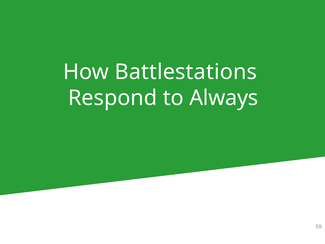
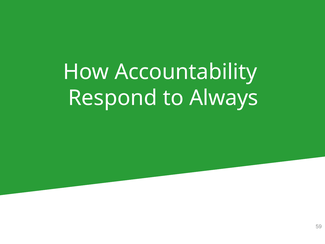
Battlestations: Battlestations -> Accountability
